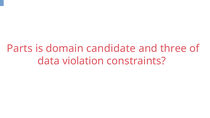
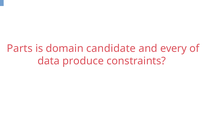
three: three -> every
violation: violation -> produce
